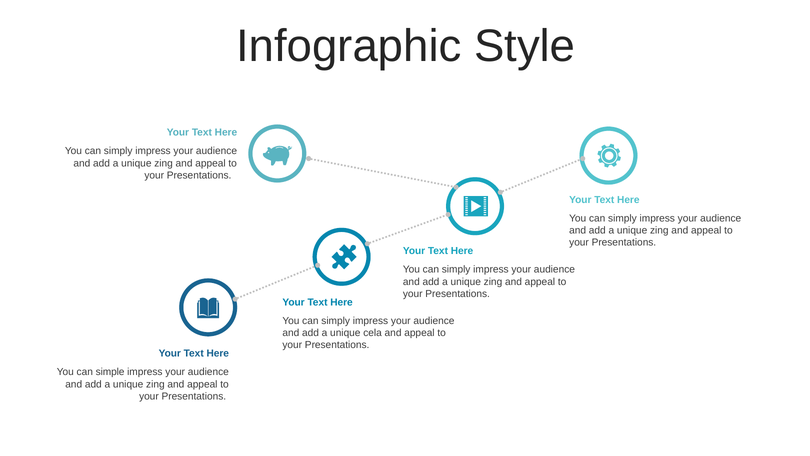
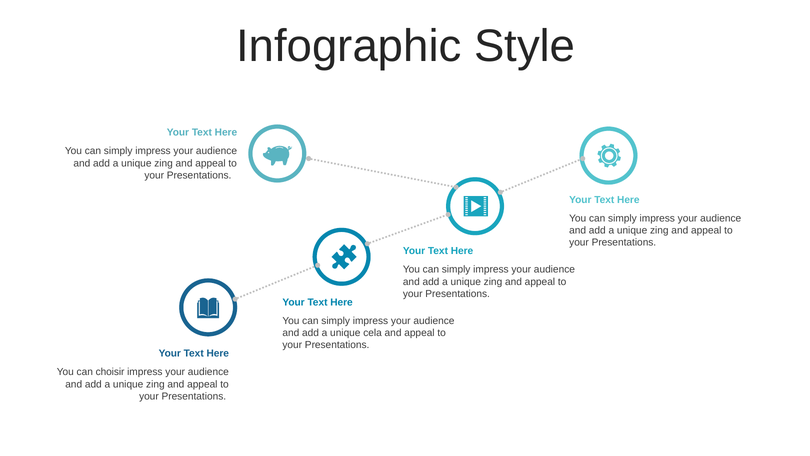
simple: simple -> choisir
